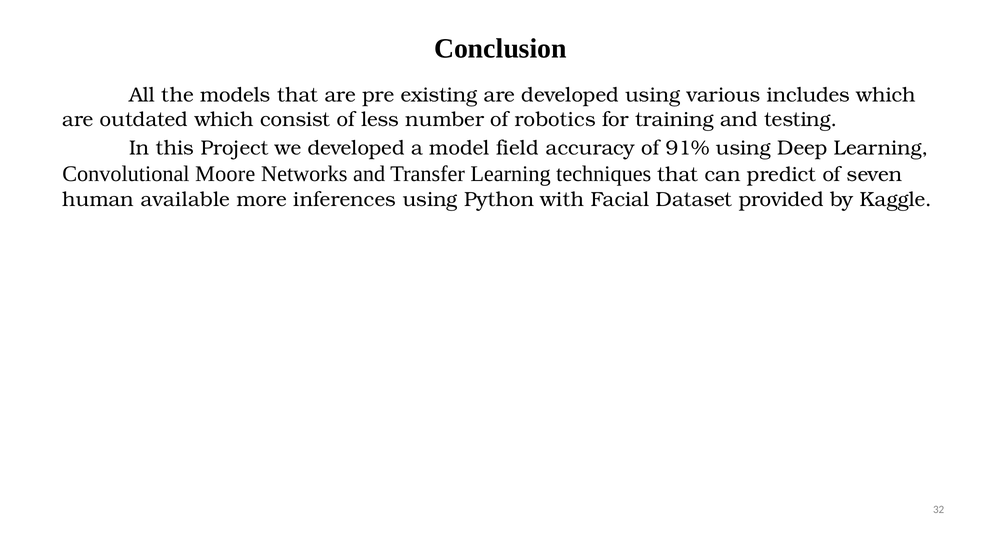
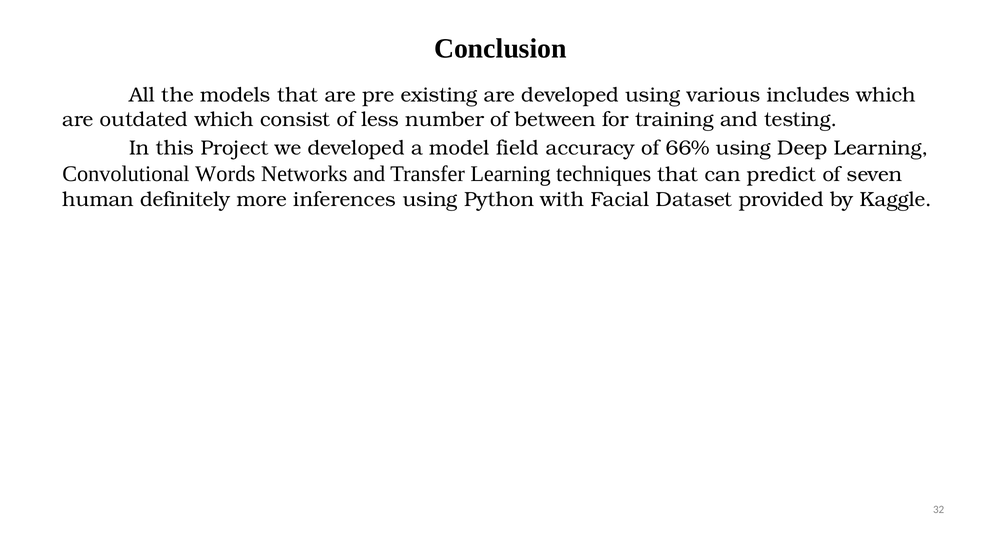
robotics: robotics -> between
91%: 91% -> 66%
Moore: Moore -> Words
available: available -> definitely
